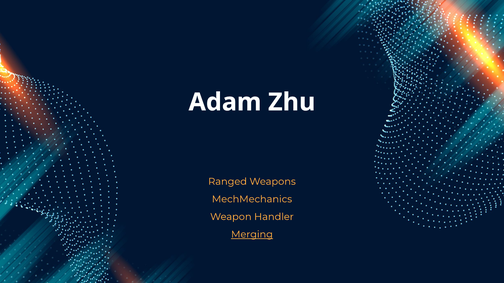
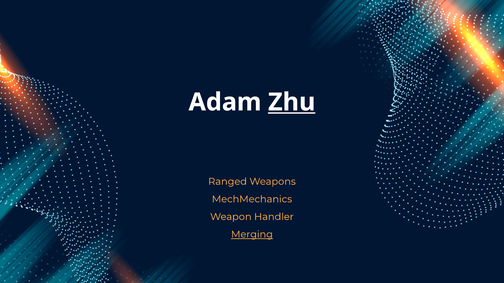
Zhu underline: none -> present
